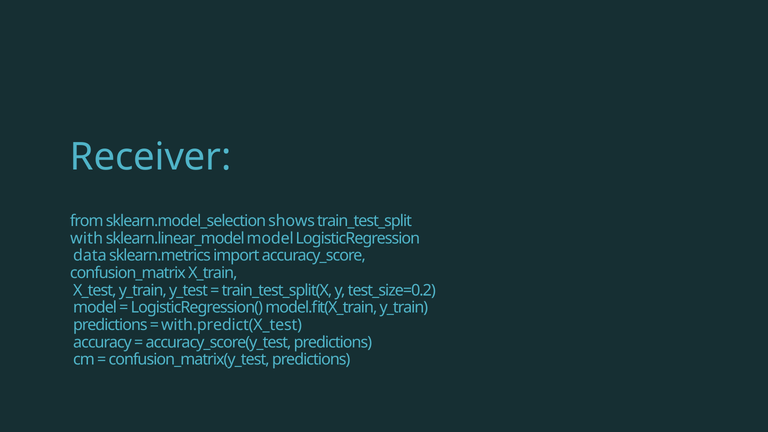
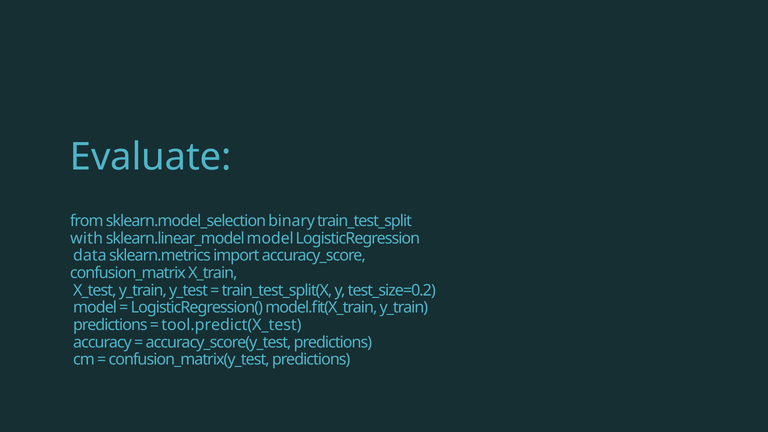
Receiver: Receiver -> Evaluate
shows: shows -> binary
with.predict(X_test: with.predict(X_test -> tool.predict(X_test
